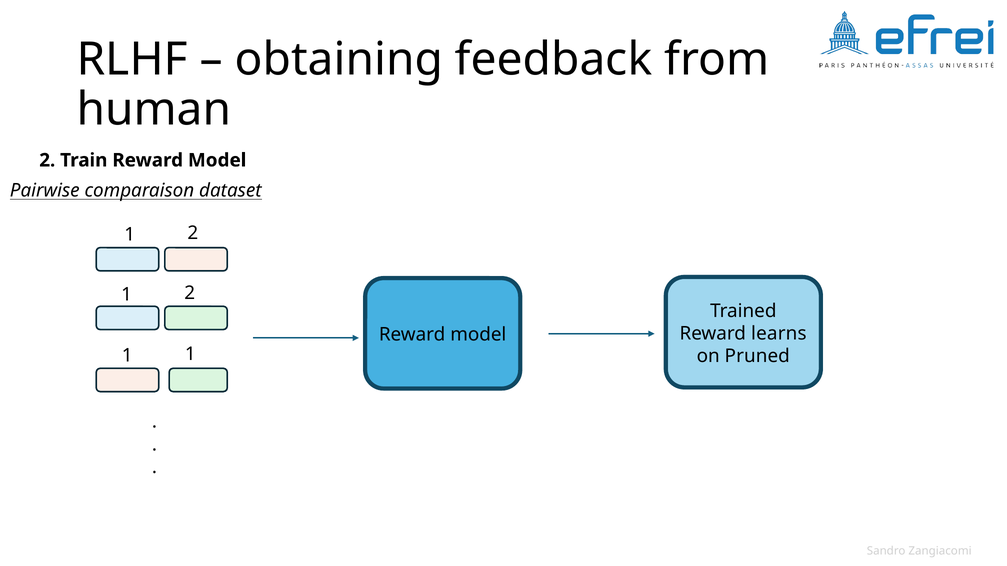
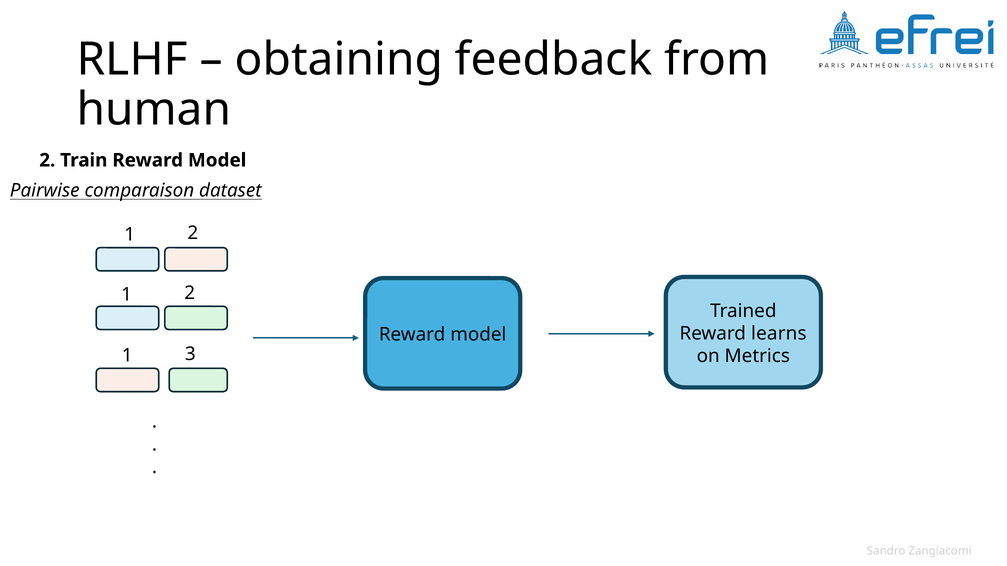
1 1: 1 -> 3
Pruned: Pruned -> Metrics
